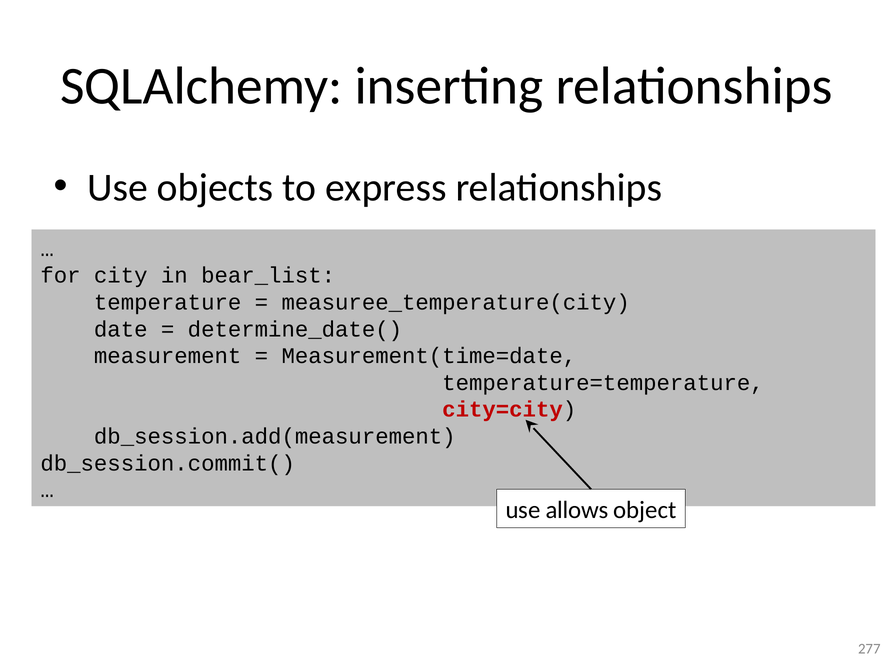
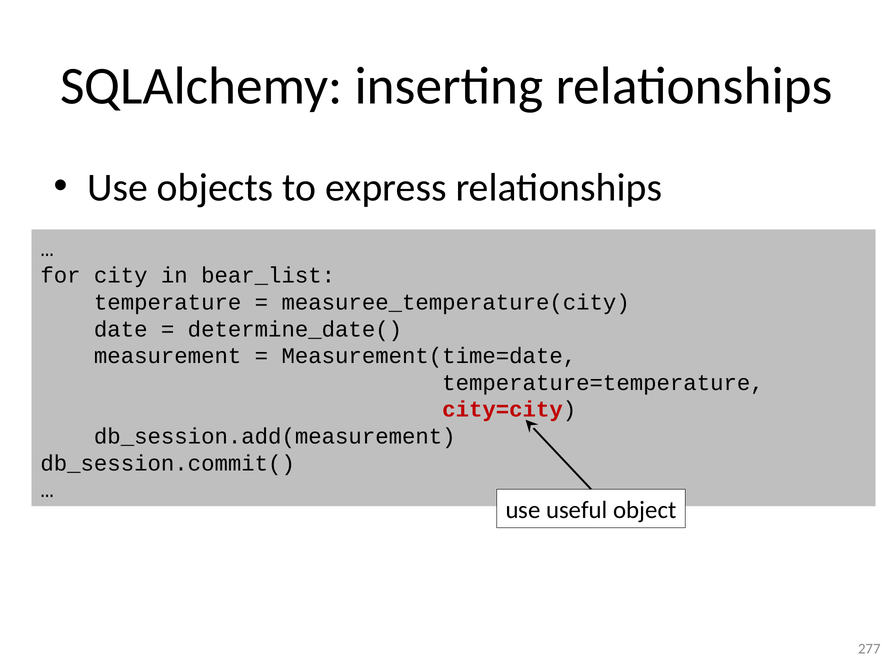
allows: allows -> useful
